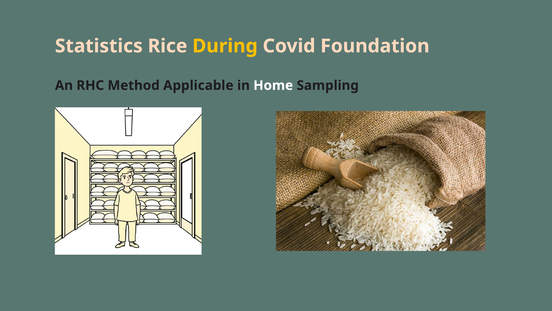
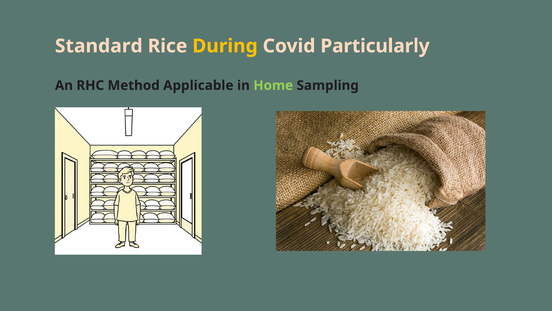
Statistics: Statistics -> Standard
Foundation: Foundation -> Particularly
Home colour: white -> light green
